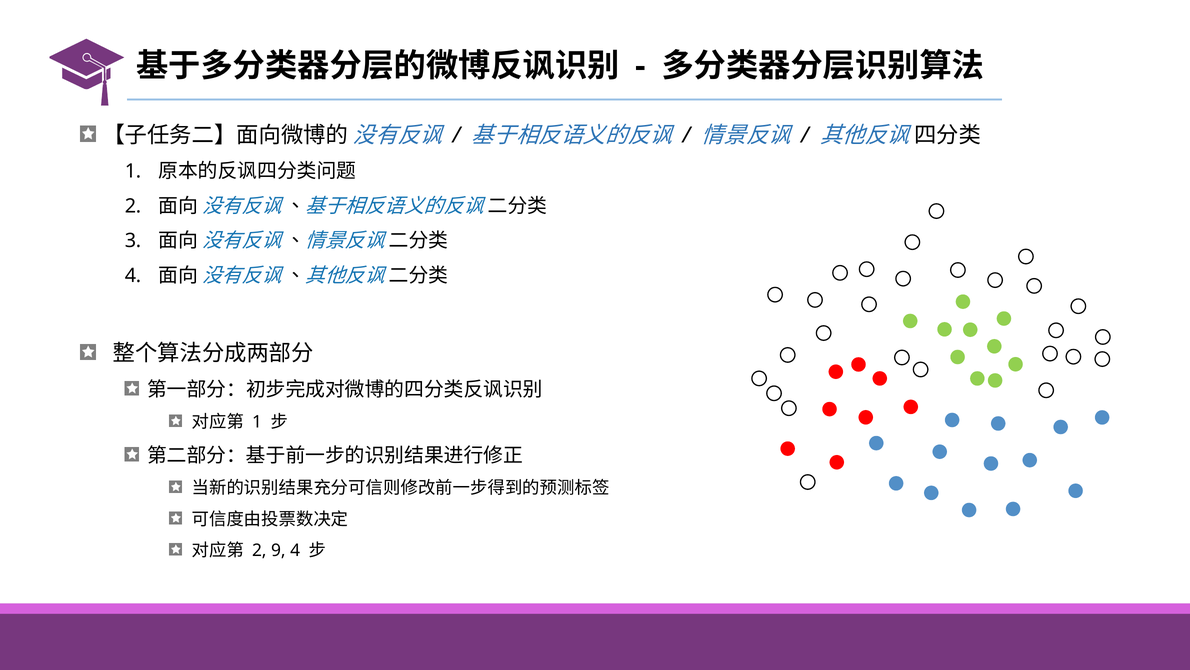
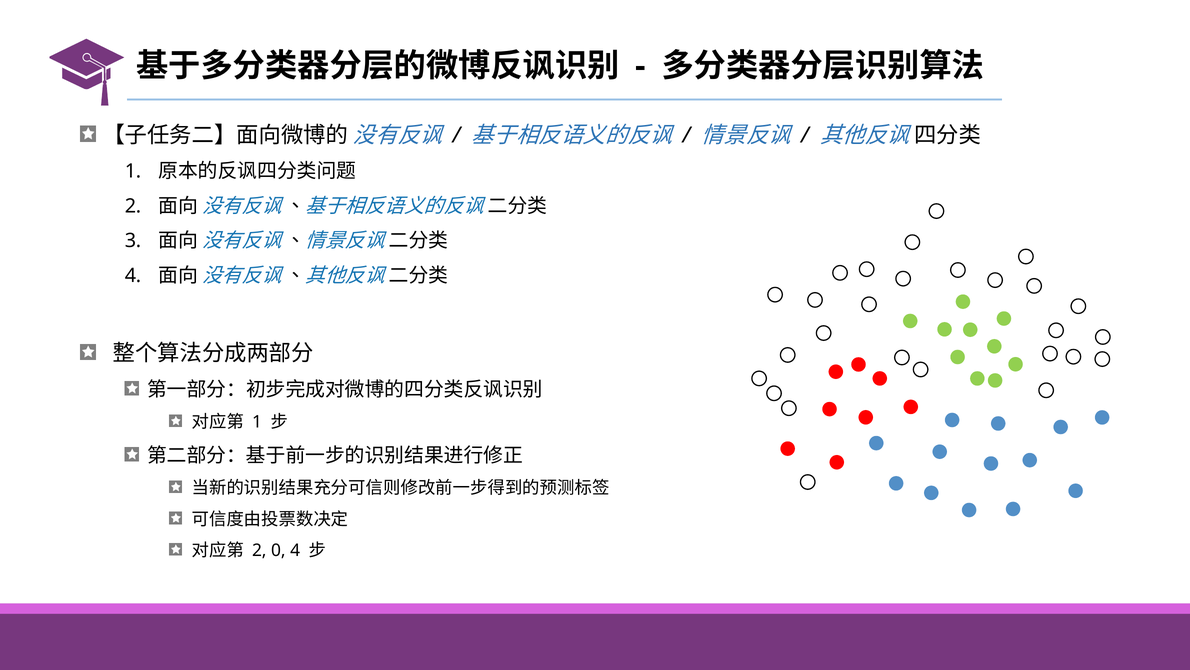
9: 9 -> 0
